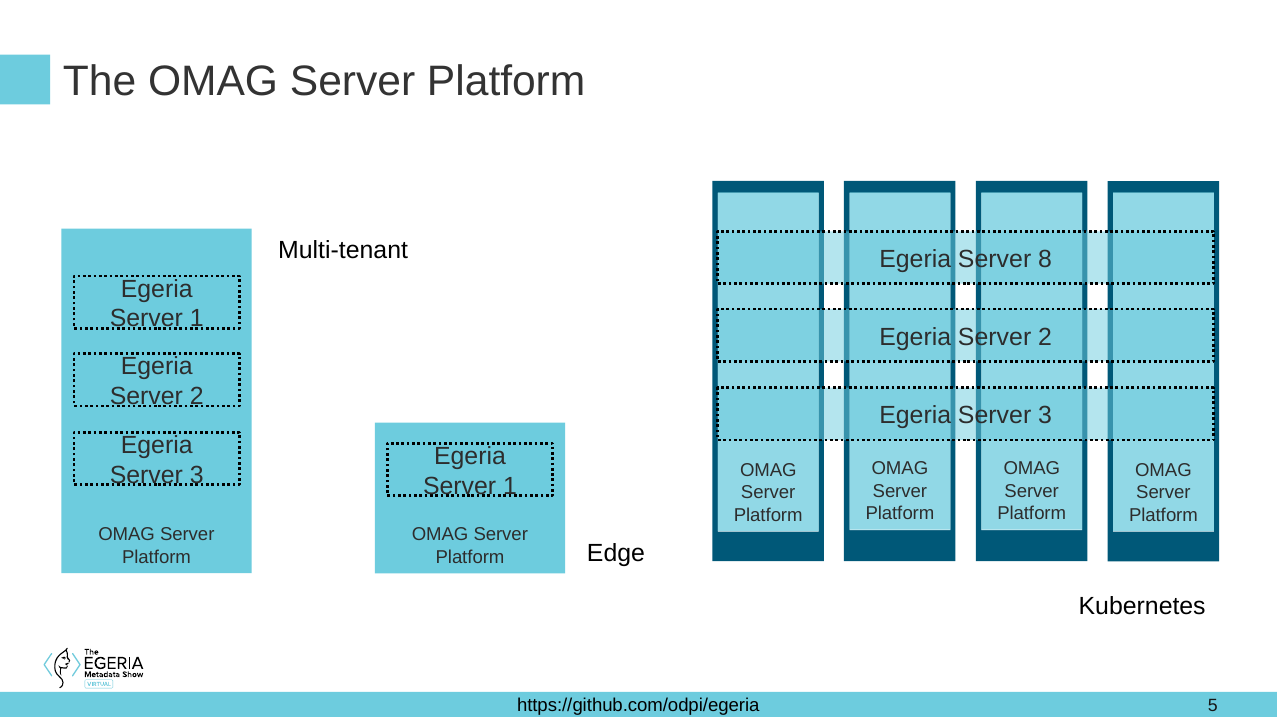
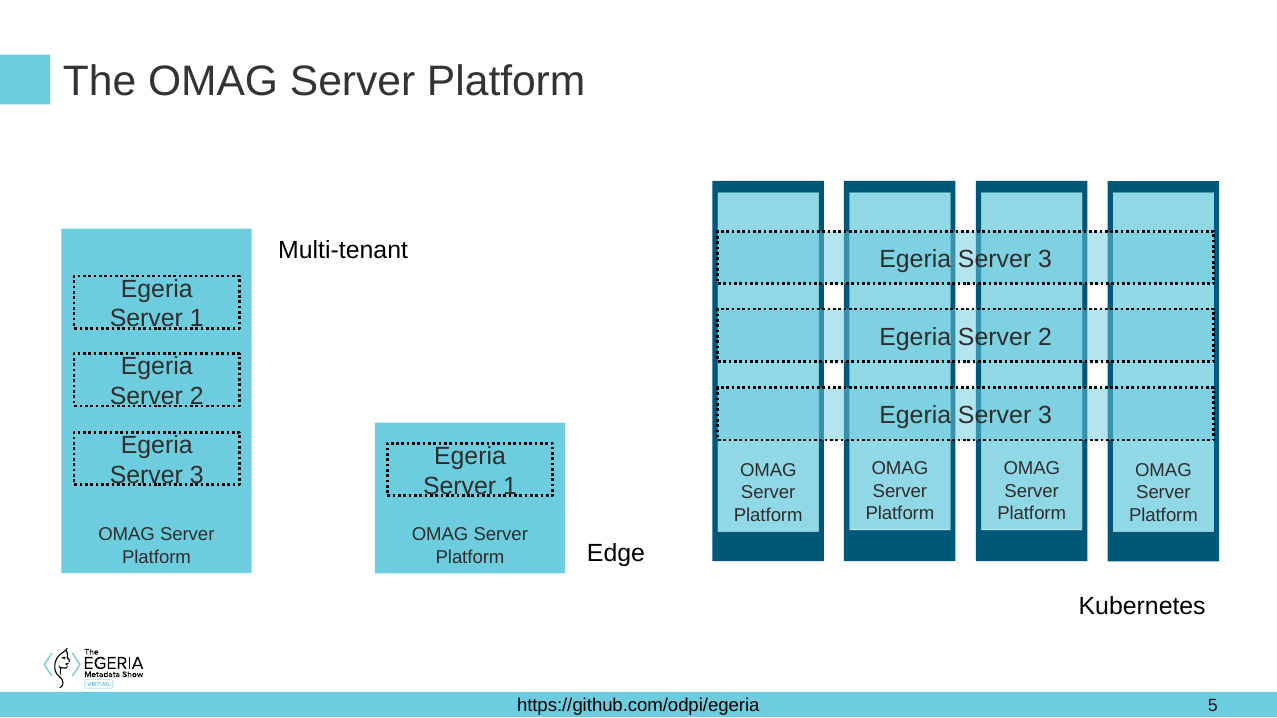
8 at (1045, 259): 8 -> 3
